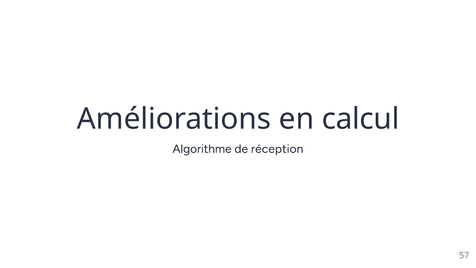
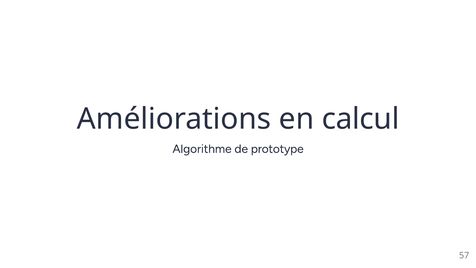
réception: réception -> prototype
